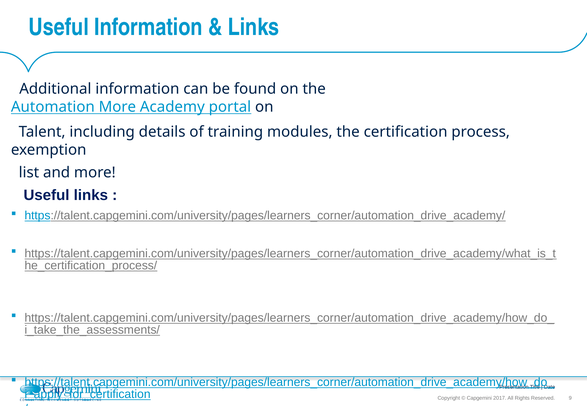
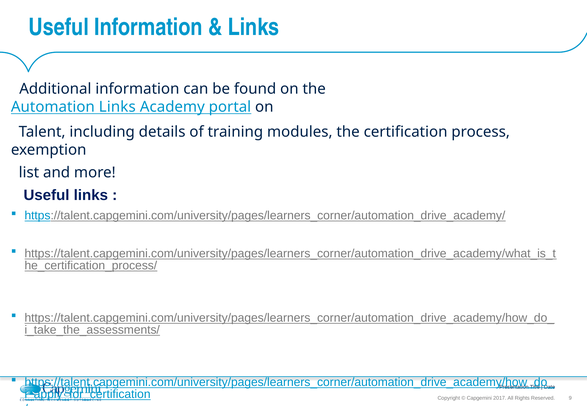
Automation More: More -> Links
